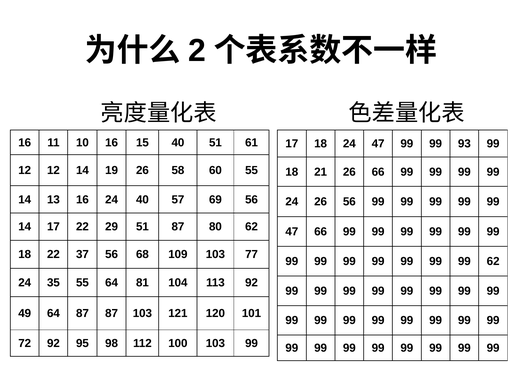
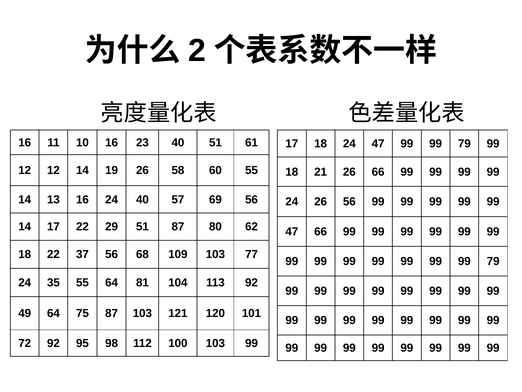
15: 15 -> 23
47 99 99 93: 93 -> 79
99 99 99 62: 62 -> 79
64 87: 87 -> 75
